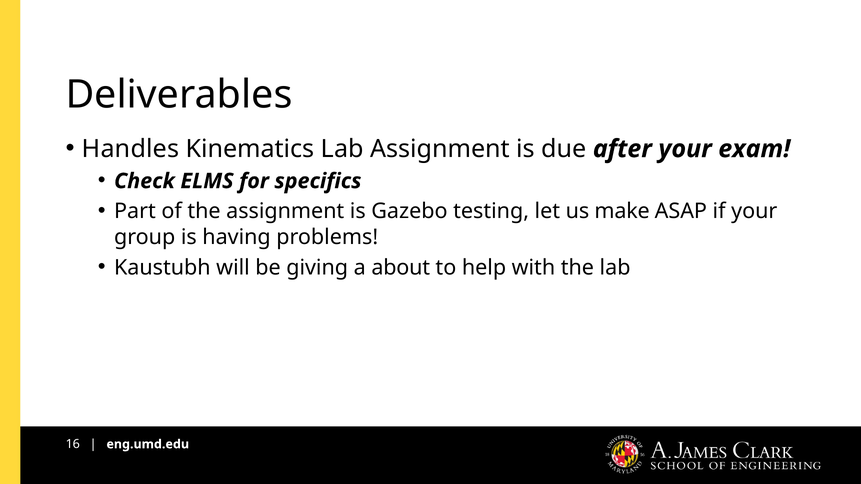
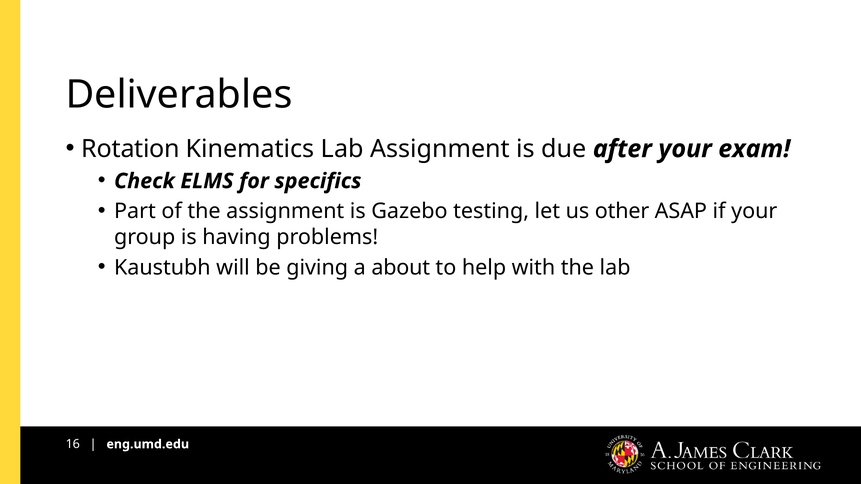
Handles: Handles -> Rotation
make: make -> other
